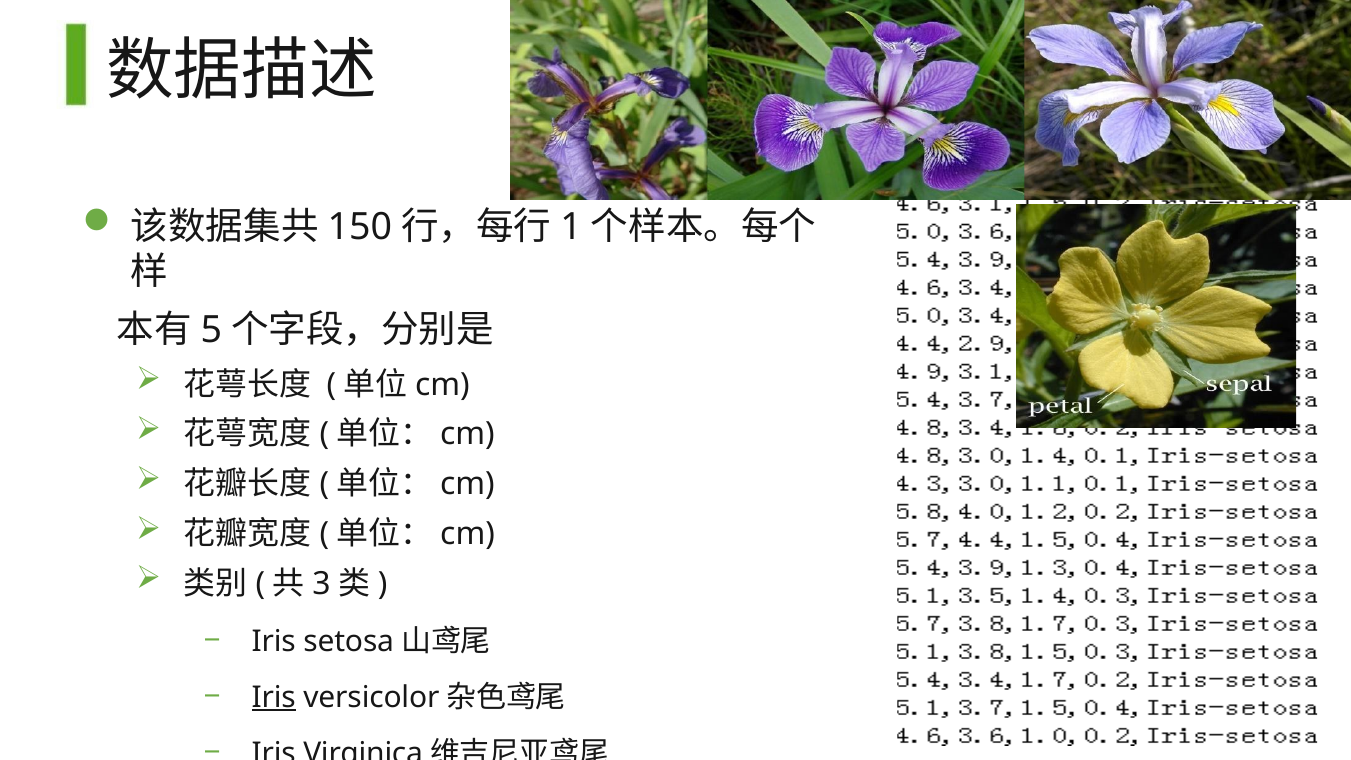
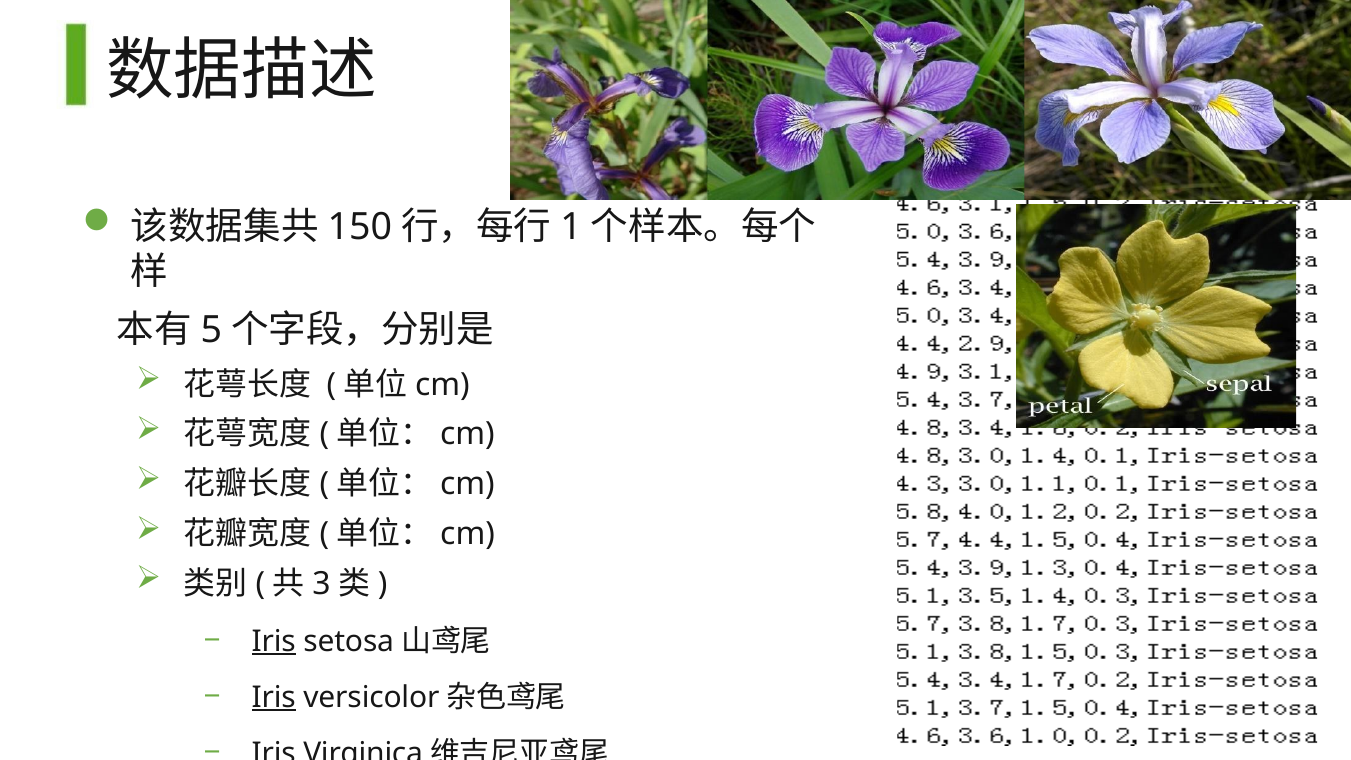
Iris at (274, 641) underline: none -> present
